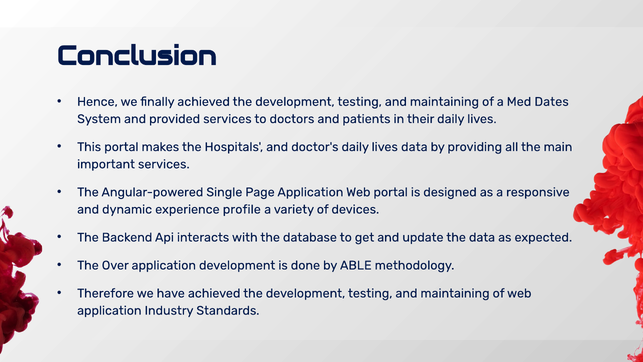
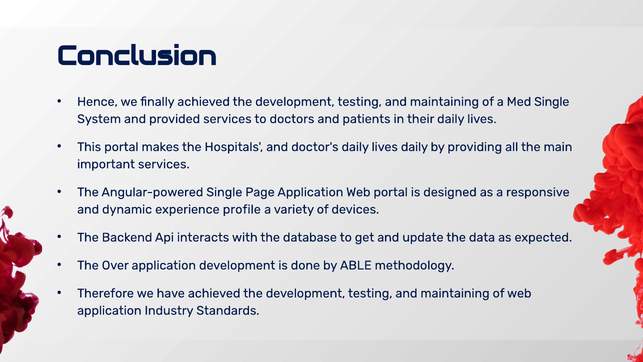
Med Dates: Dates -> Single
lives data: data -> daily
